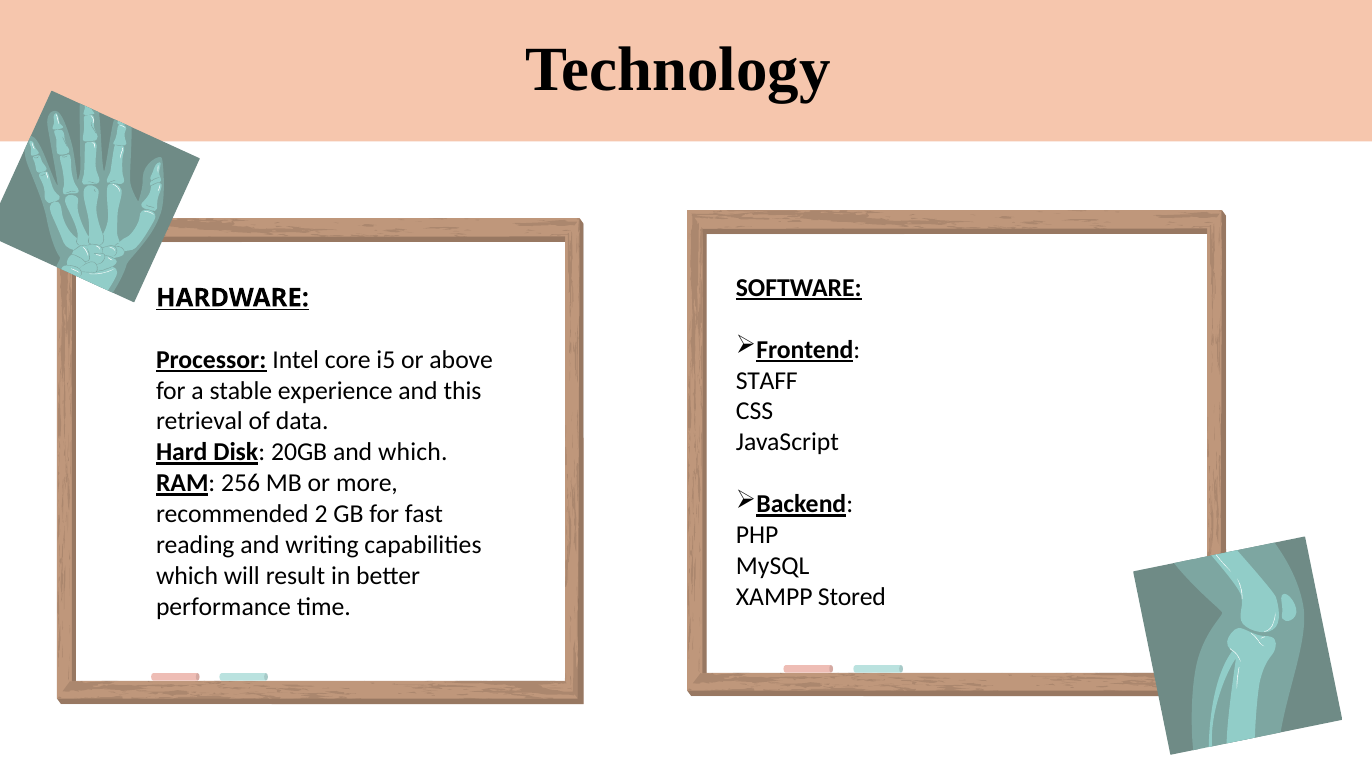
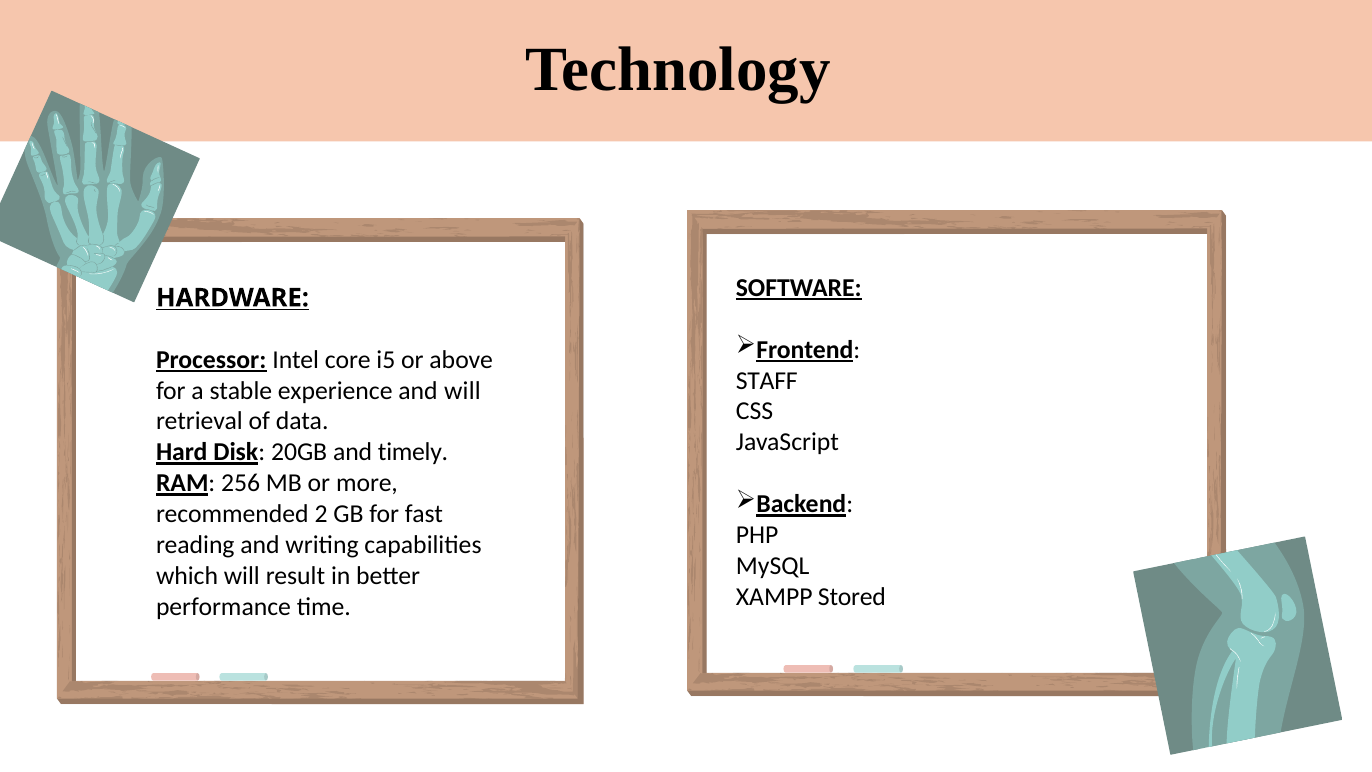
and this: this -> will
and which: which -> timely
